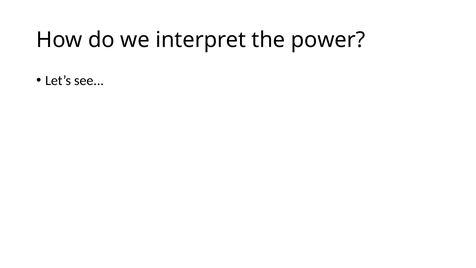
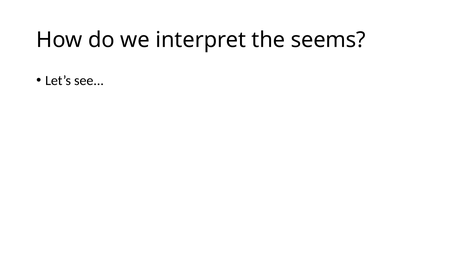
power: power -> seems
